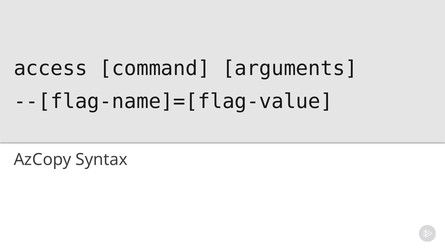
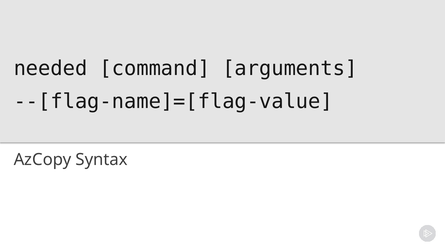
access: access -> needed
